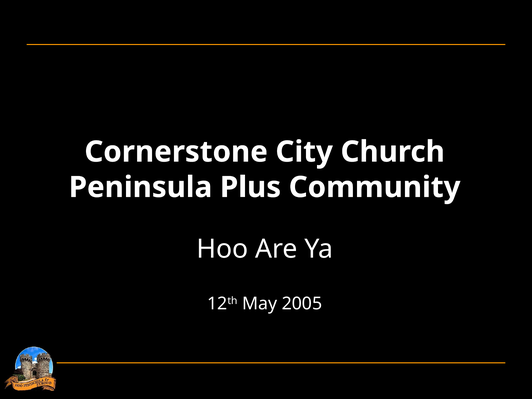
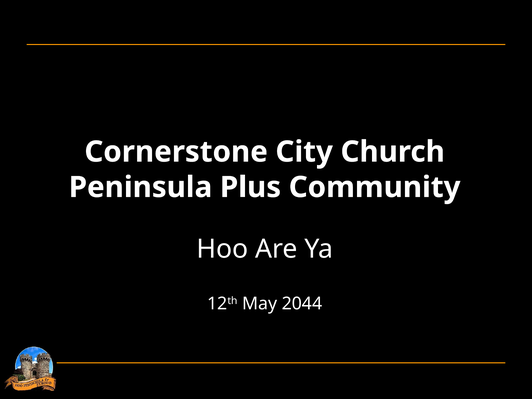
2005: 2005 -> 2044
